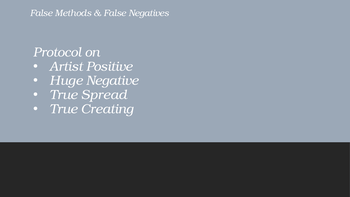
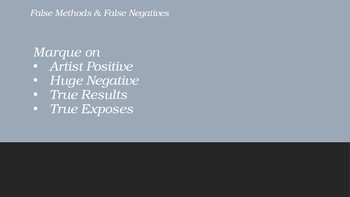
Protocol: Protocol -> Marque
Spread: Spread -> Results
Creating: Creating -> Exposes
